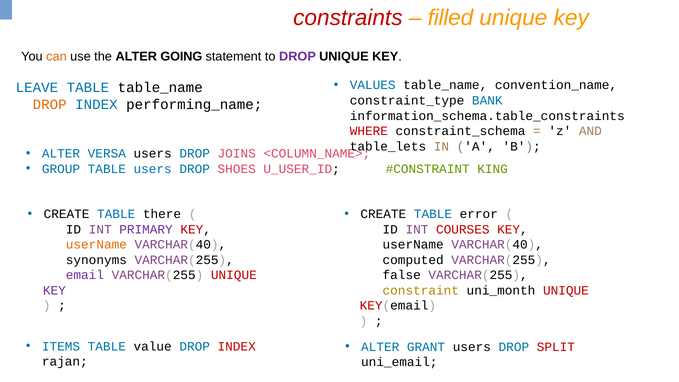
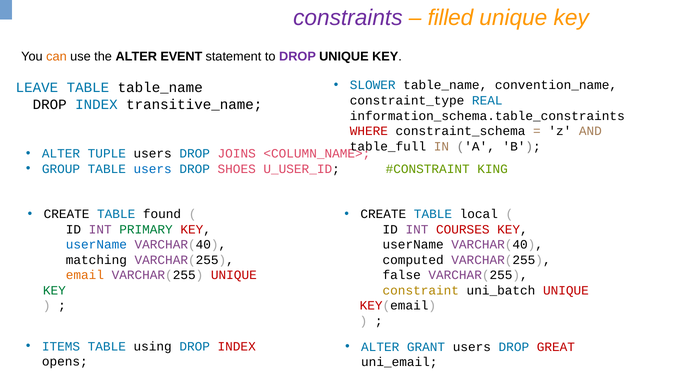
constraints colour: red -> purple
GOING: GOING -> EVENT
VALUES: VALUES -> SLOWER
BANK: BANK -> REAL
DROP at (50, 104) colour: orange -> black
performing_name: performing_name -> transitive_name
table_lets: table_lets -> table_full
VERSA: VERSA -> TUPLE
there: there -> found
error: error -> local
PRIMARY colour: purple -> green
userName at (96, 245) colour: orange -> blue
synonyms: synonyms -> matching
email colour: purple -> orange
KEY at (54, 290) colour: purple -> green
uni_month: uni_month -> uni_batch
value: value -> using
SPLIT: SPLIT -> GREAT
rajan: rajan -> opens
